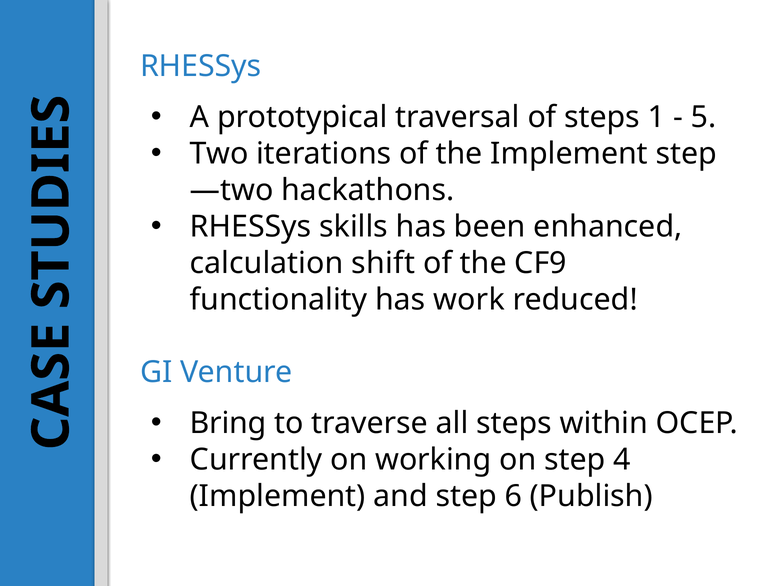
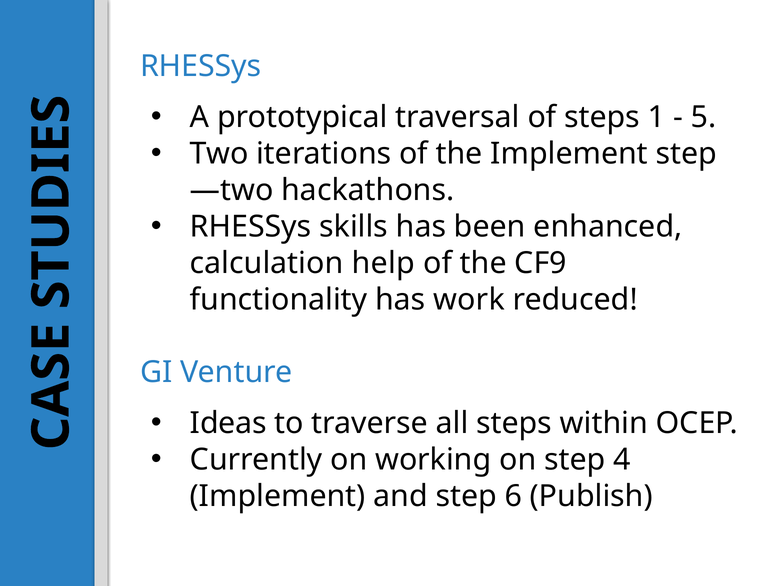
shift: shift -> help
Bring: Bring -> Ideas
